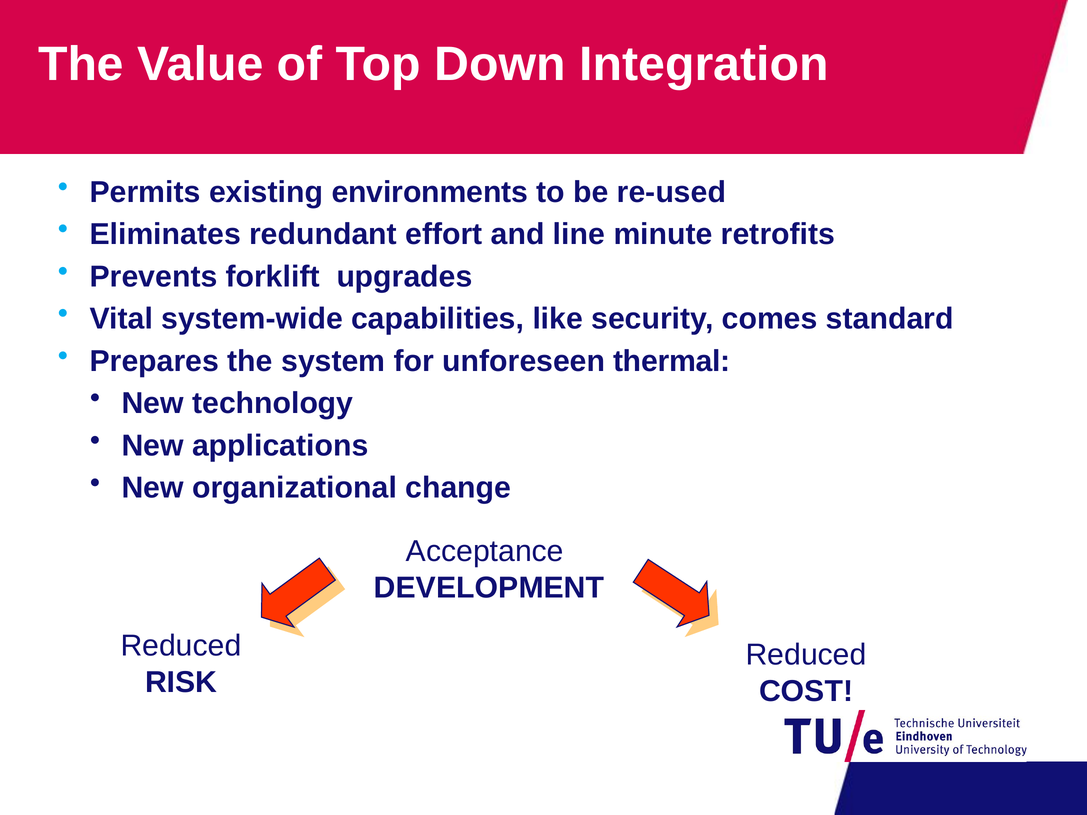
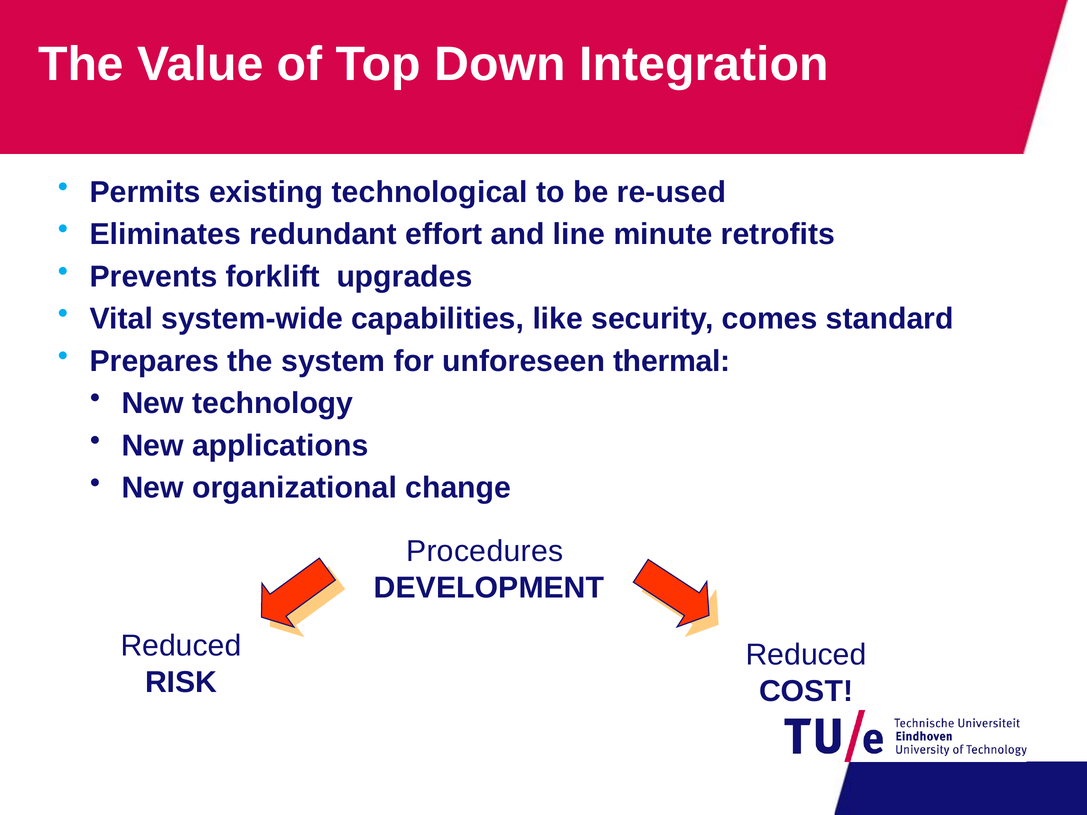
environments: environments -> technological
Acceptance: Acceptance -> Procedures
